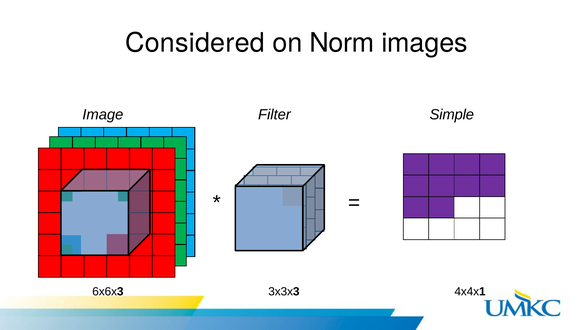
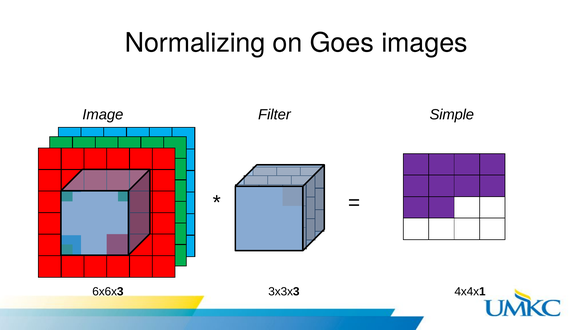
Considered: Considered -> Normalizing
Norm: Norm -> Goes
